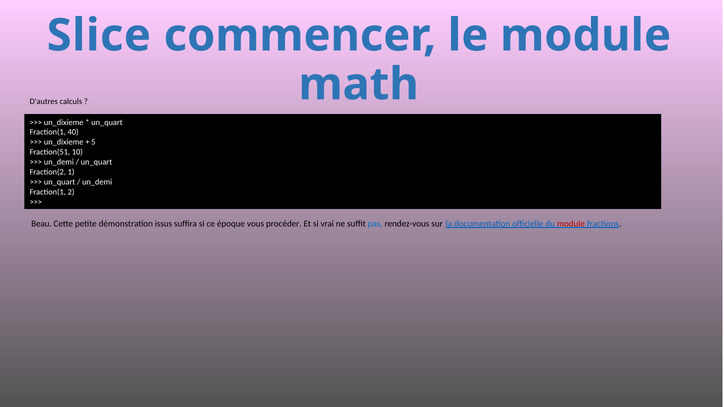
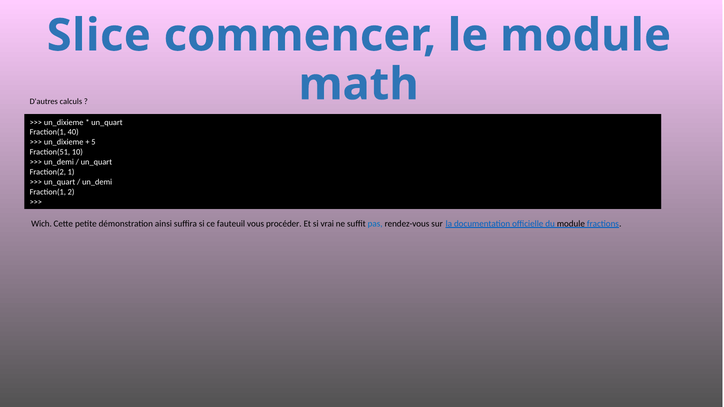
Beau: Beau -> Wich
issus: issus -> ainsi
époque: époque -> fauteuil
module at (571, 224) colour: red -> black
